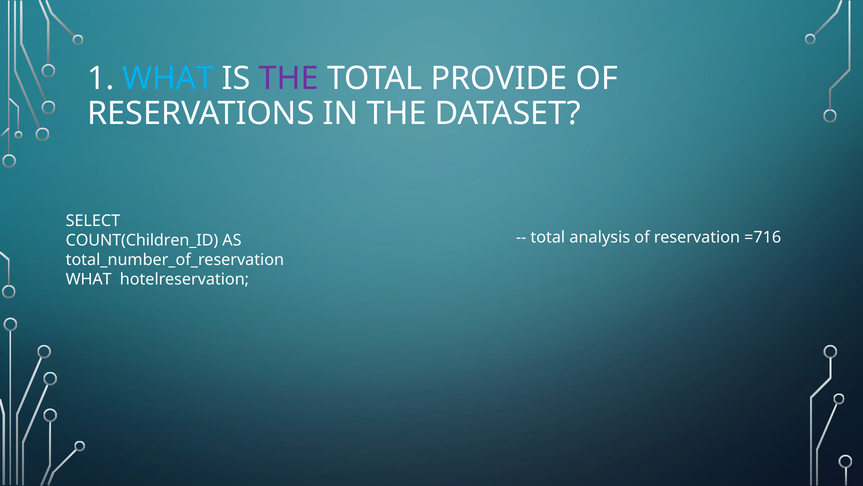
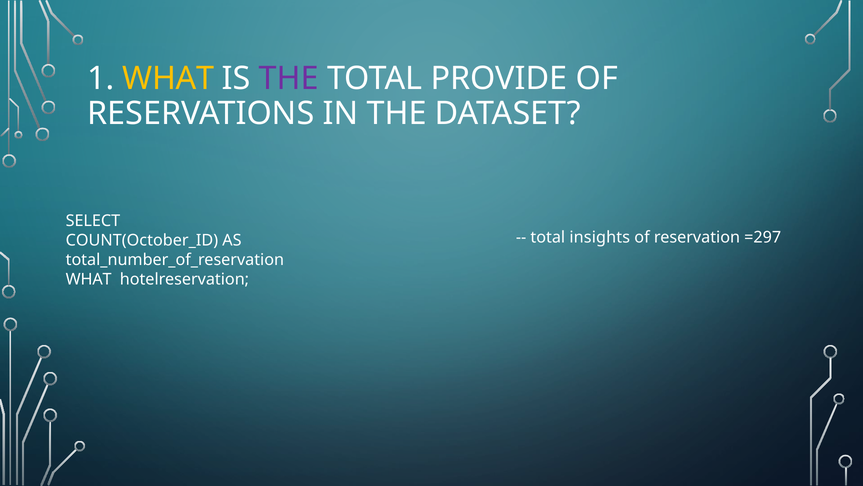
WHAT at (168, 78) colour: light blue -> yellow
analysis: analysis -> insights
=716: =716 -> =297
COUNT(Children_ID: COUNT(Children_ID -> COUNT(October_ID
